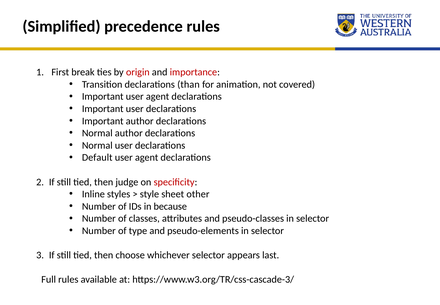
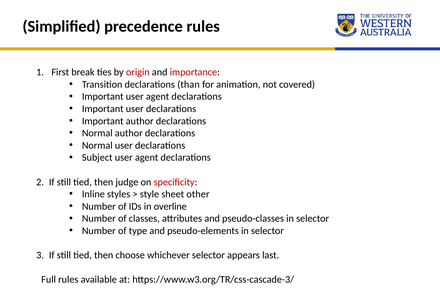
Default: Default -> Subject
because: because -> overline
